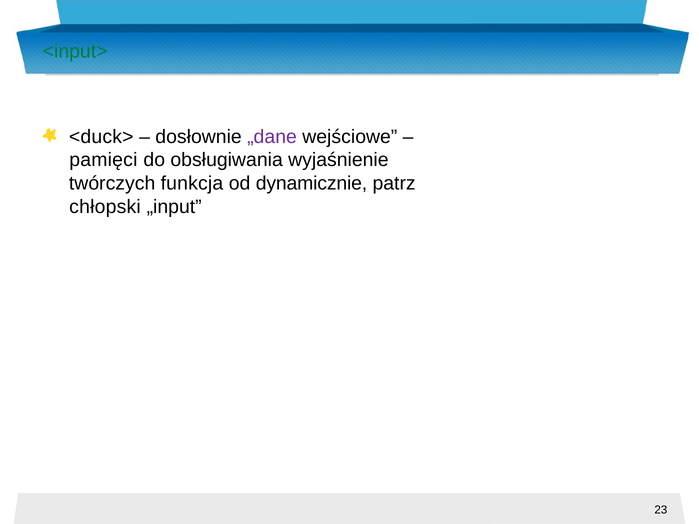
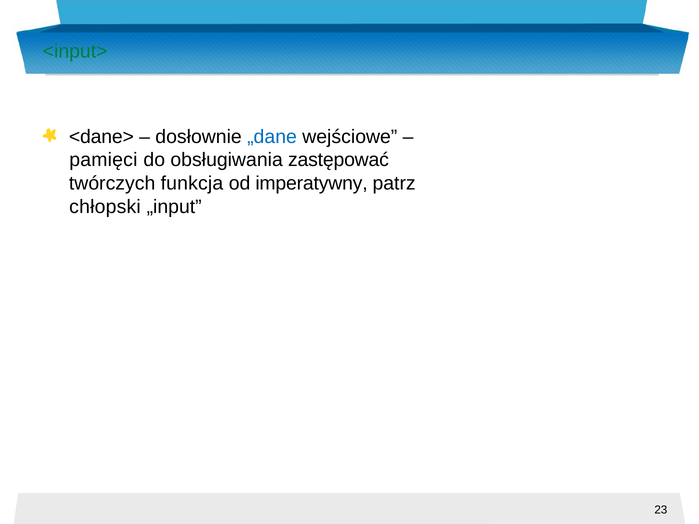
<duck>: <duck> -> <dane>
„dane colour: purple -> blue
wyjaśnienie: wyjaśnienie -> zastępować
dynamicznie: dynamicznie -> imperatywny
